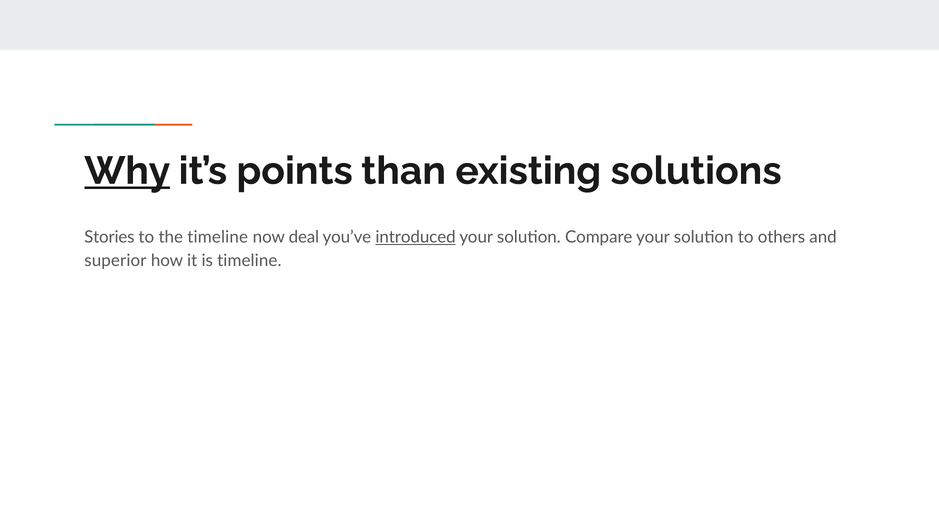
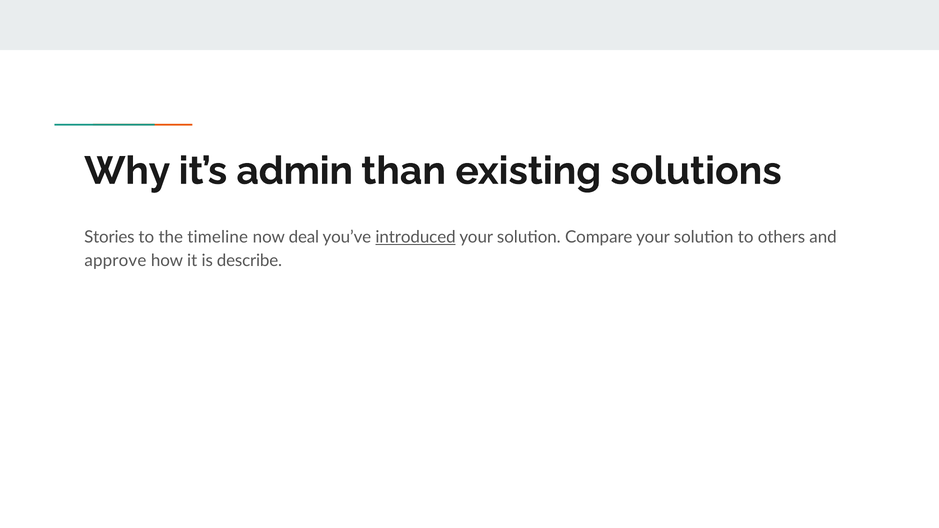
Why underline: present -> none
points: points -> admin
superior: superior -> approve
is timeline: timeline -> describe
